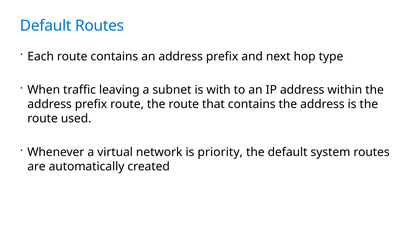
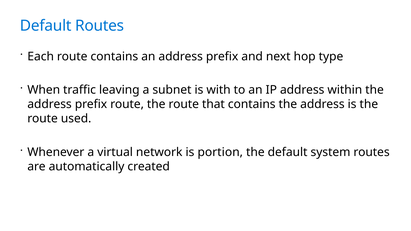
priority: priority -> portion
